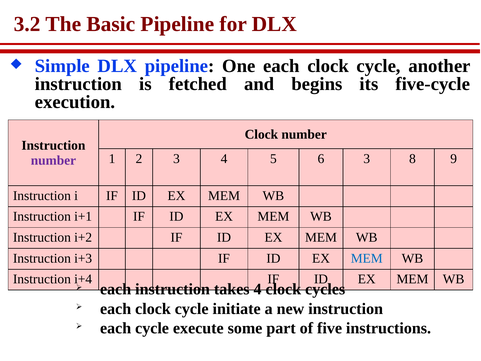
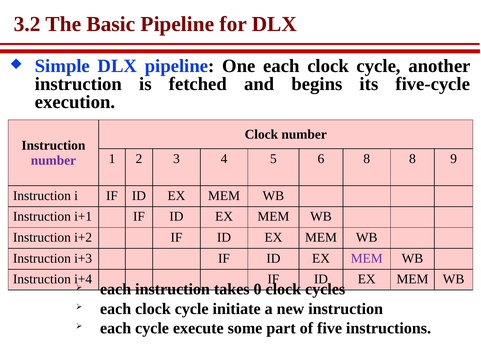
6 3: 3 -> 8
MEM at (367, 258) colour: blue -> purple
takes 4: 4 -> 0
